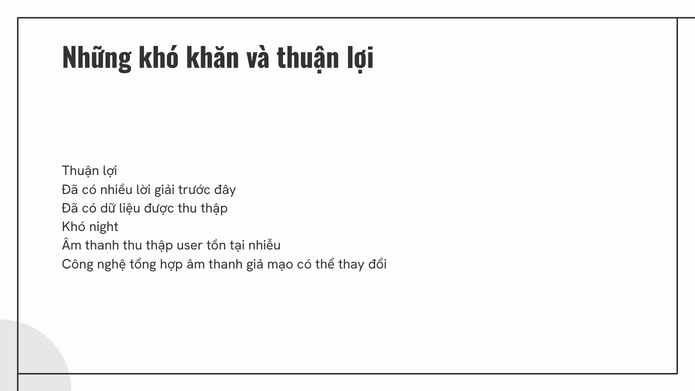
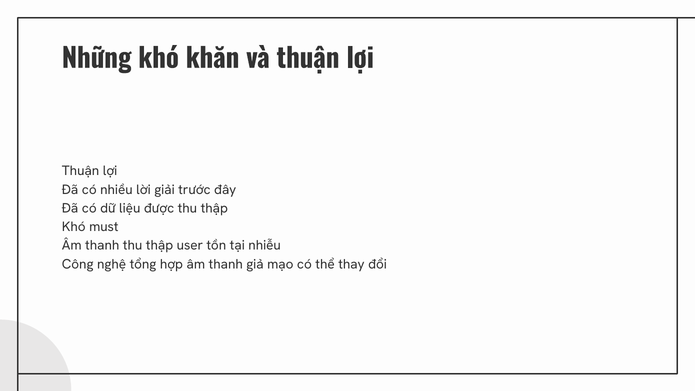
night: night -> must
